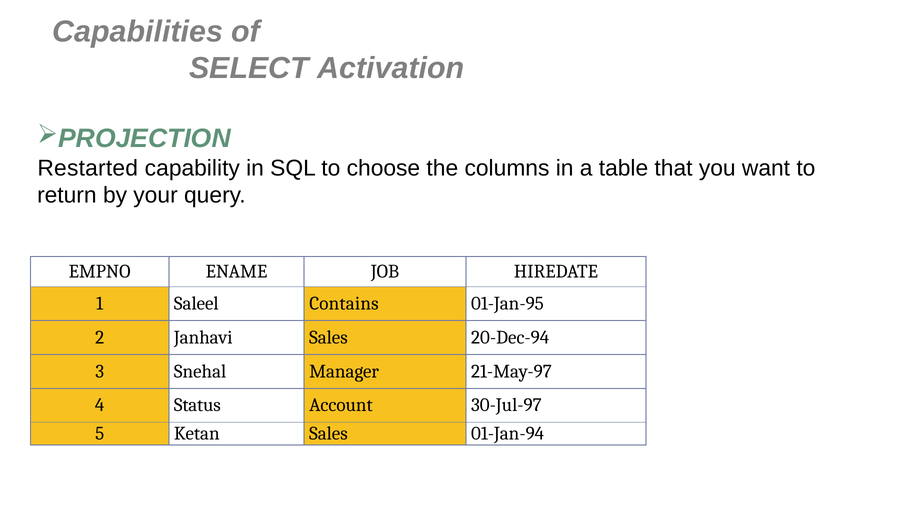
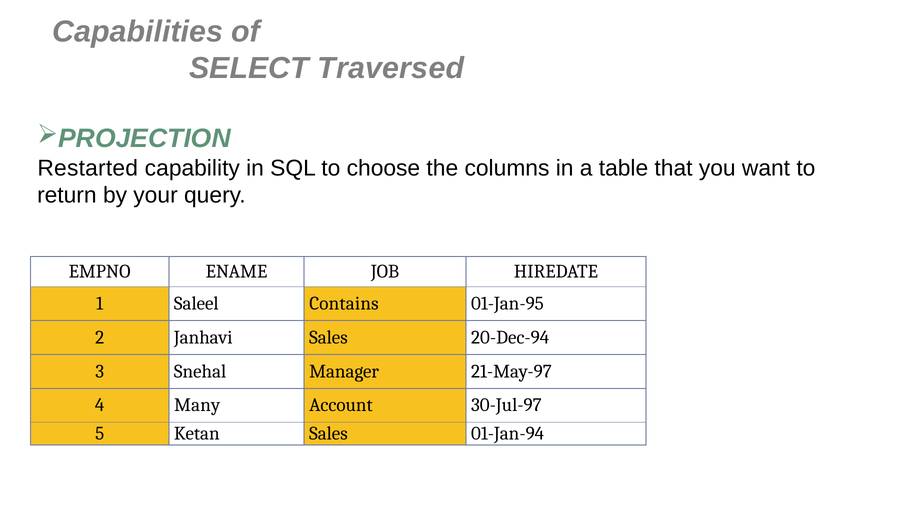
Activation: Activation -> Traversed
Status: Status -> Many
